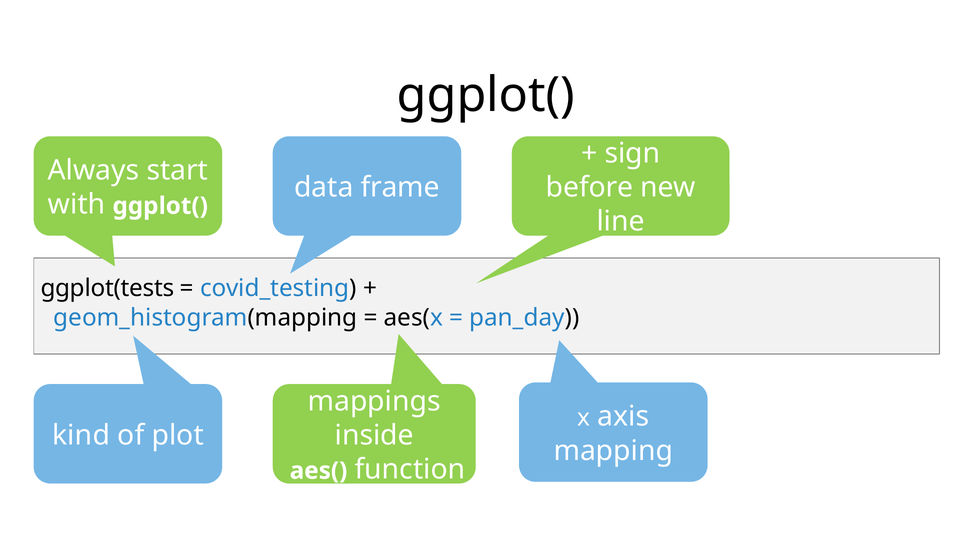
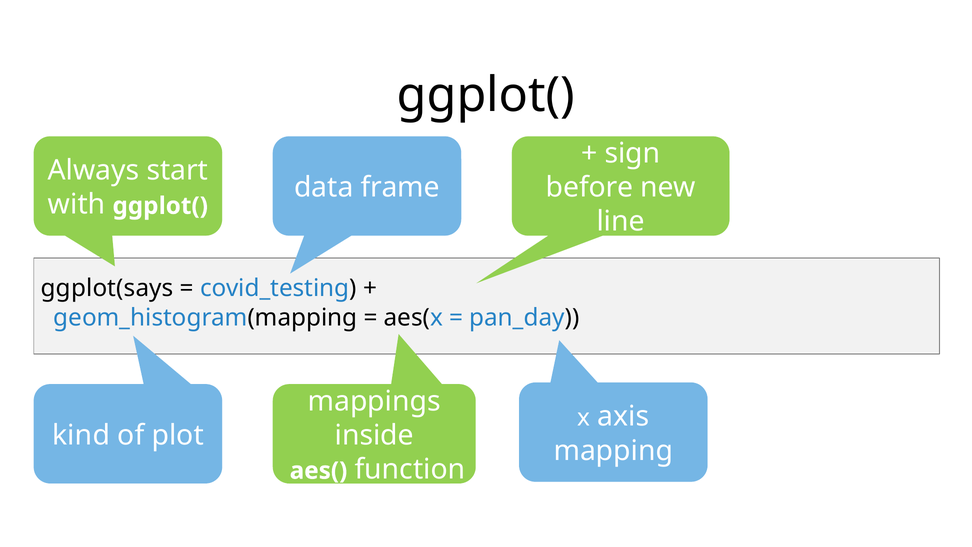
ggplot(tests: ggplot(tests -> ggplot(says
